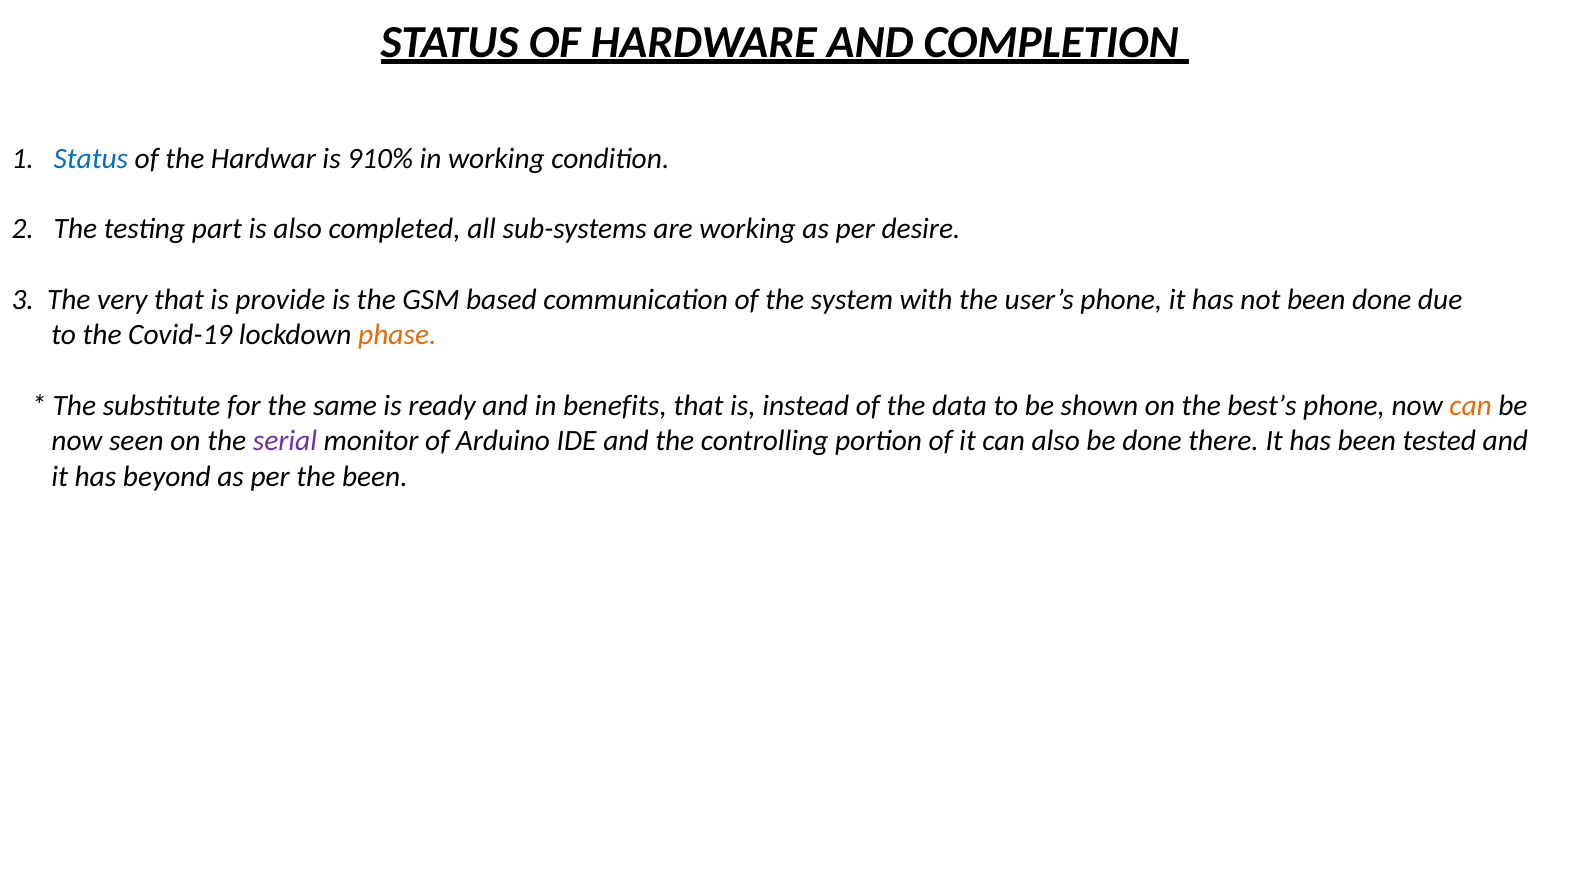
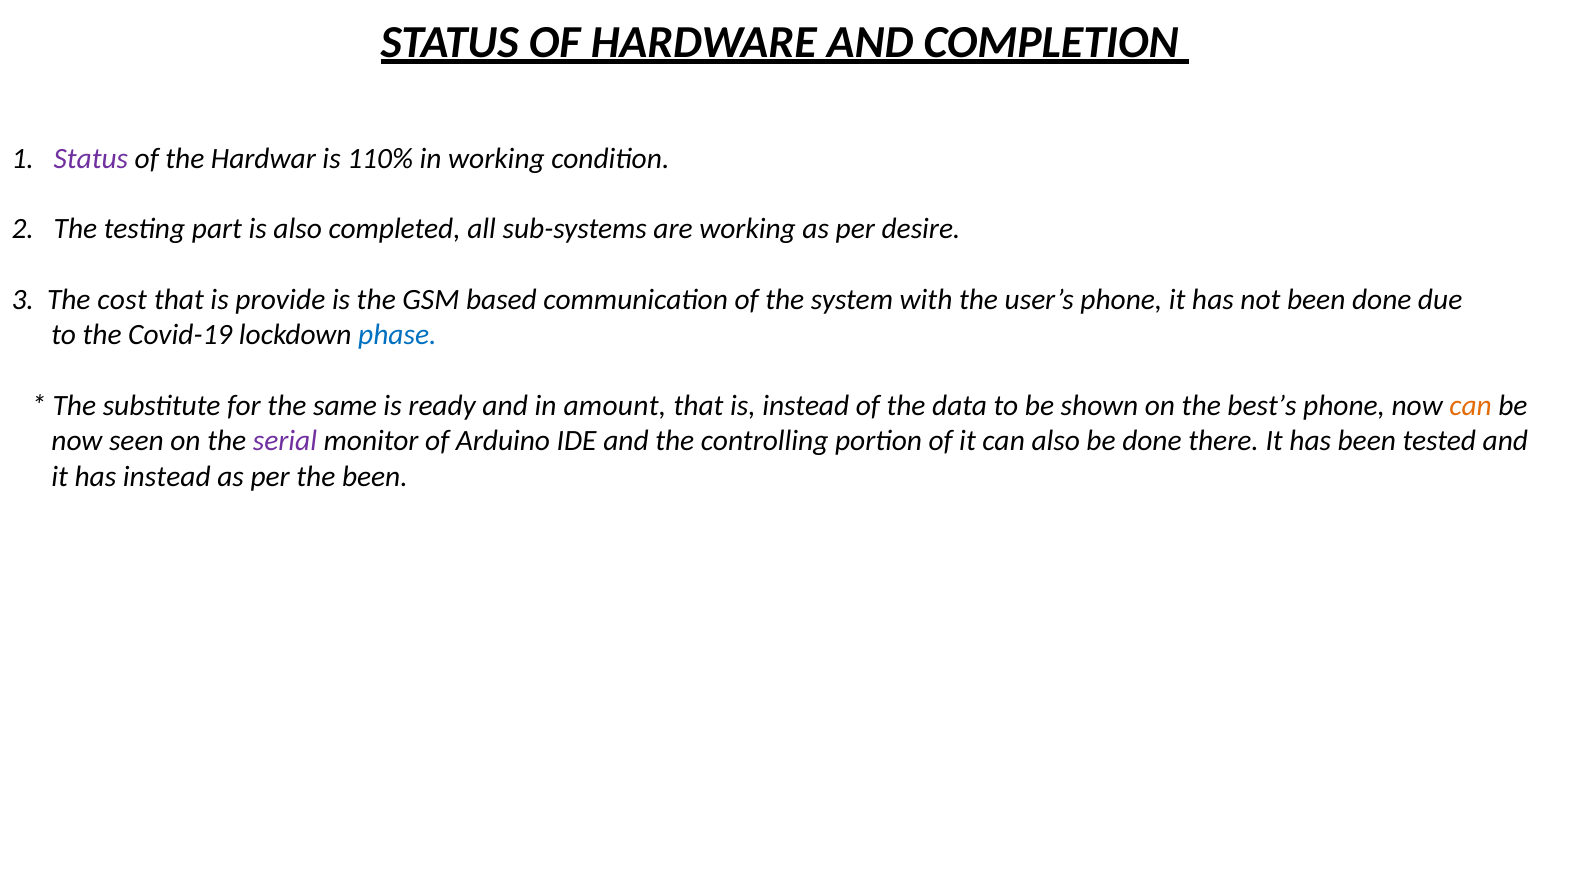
Status at (91, 159) colour: blue -> purple
910%: 910% -> 110%
very: very -> cost
phase colour: orange -> blue
benefits: benefits -> amount
has beyond: beyond -> instead
